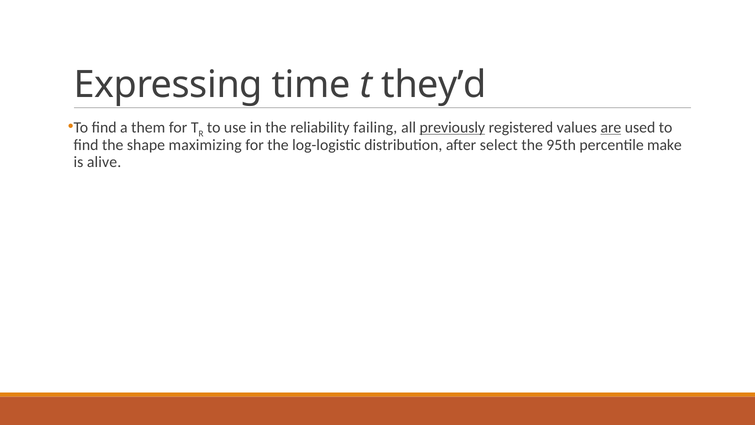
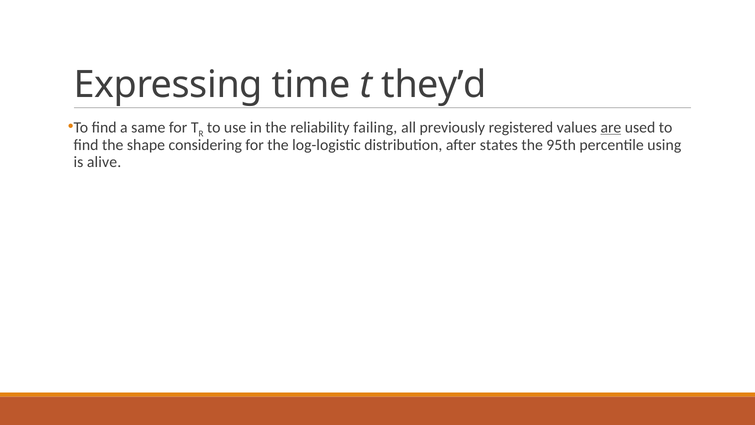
them: them -> same
previously underline: present -> none
maximizing: maximizing -> considering
select: select -> states
make: make -> using
